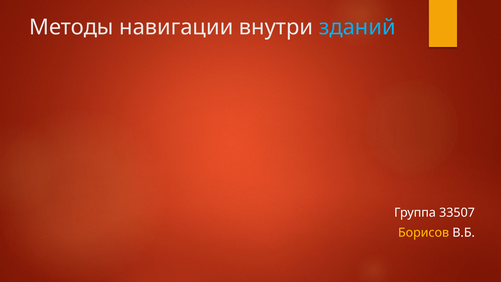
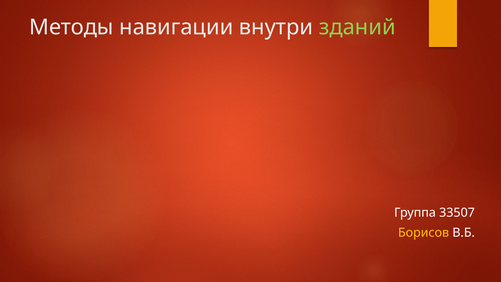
зданий colour: light blue -> light green
